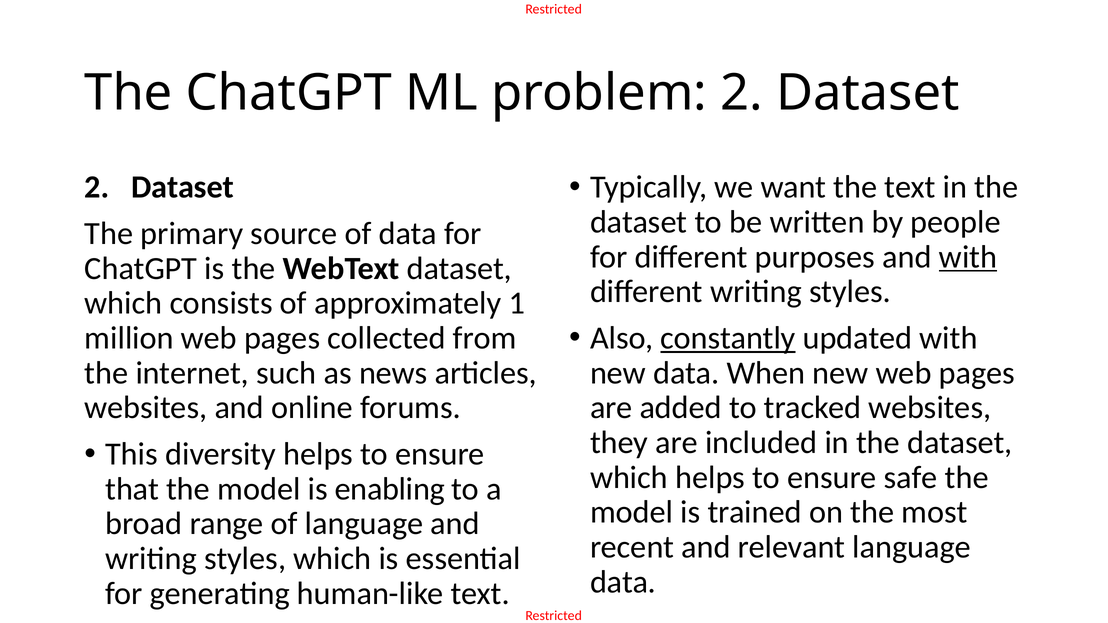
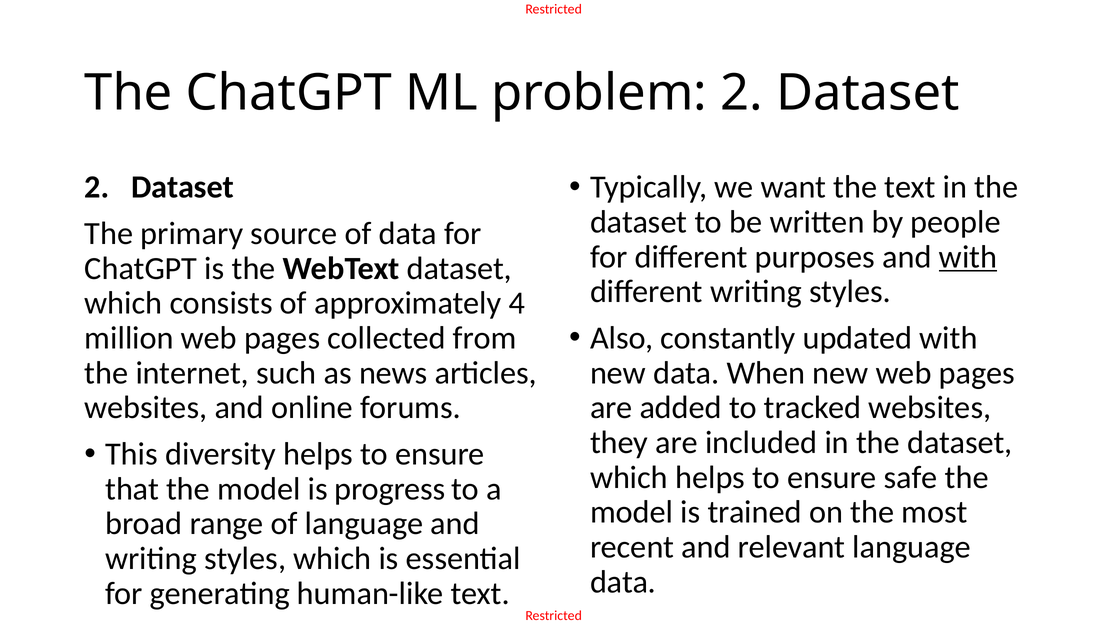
1: 1 -> 4
constantly underline: present -> none
enabling: enabling -> progress
